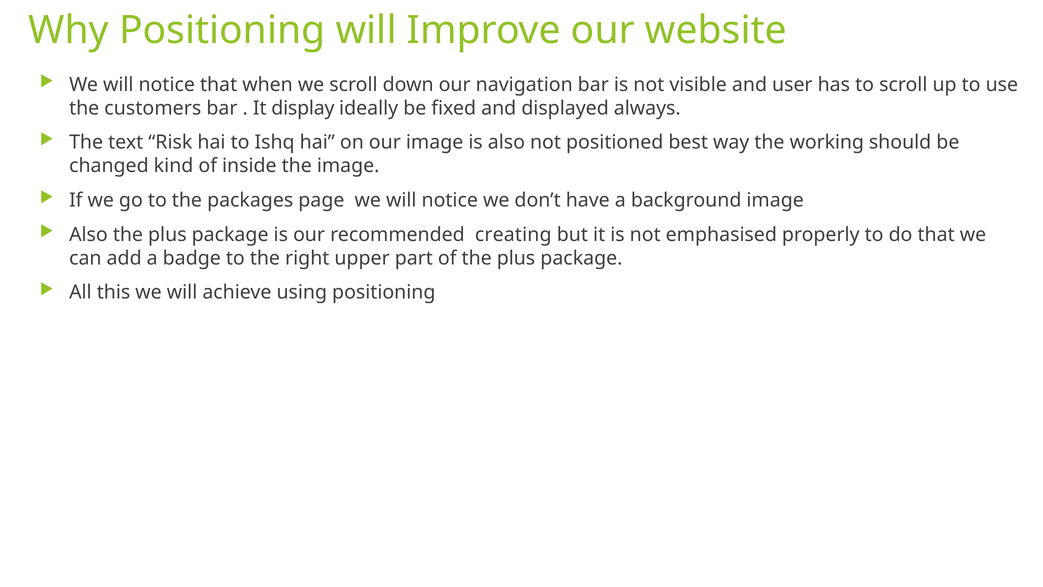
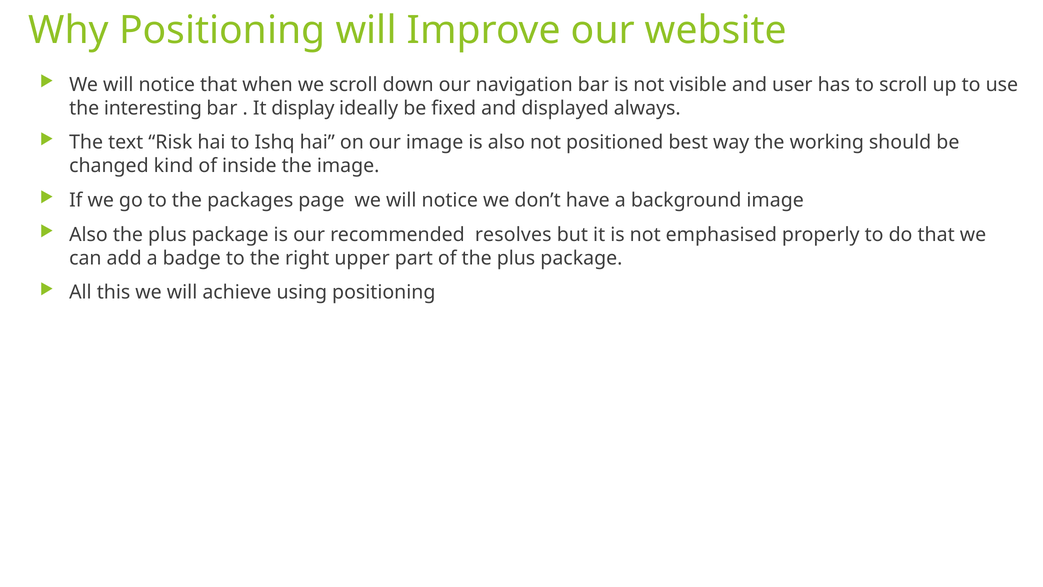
customers: customers -> interesting
creating: creating -> resolves
